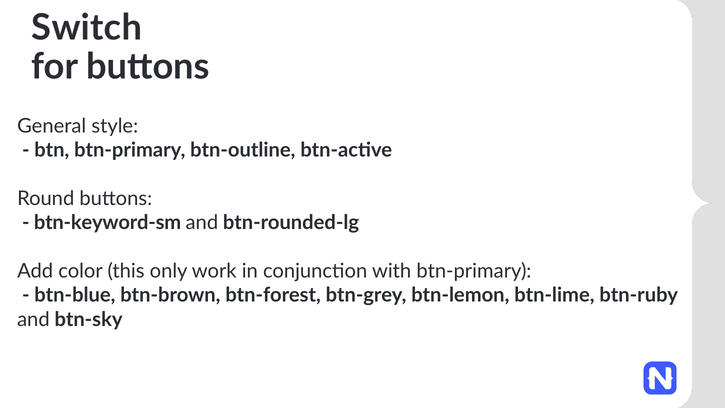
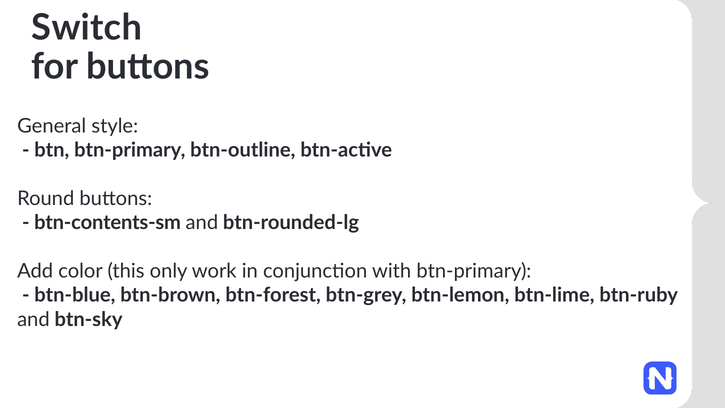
btn-keyword-sm: btn-keyword-sm -> btn-contents-sm
